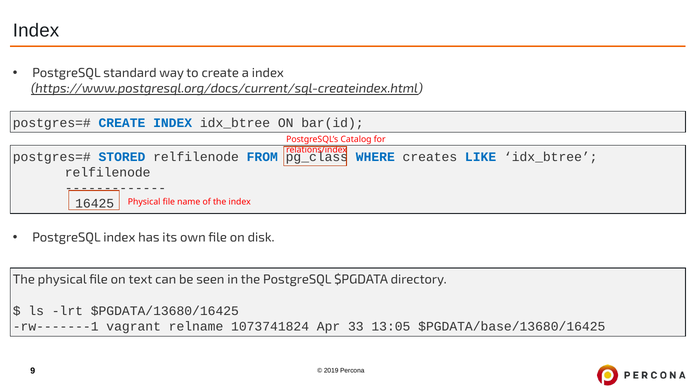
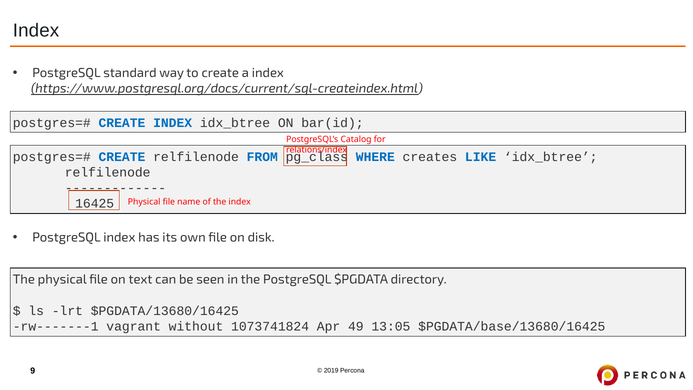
STORED at (122, 157): STORED -> CREATE
relname: relname -> without
33: 33 -> 49
